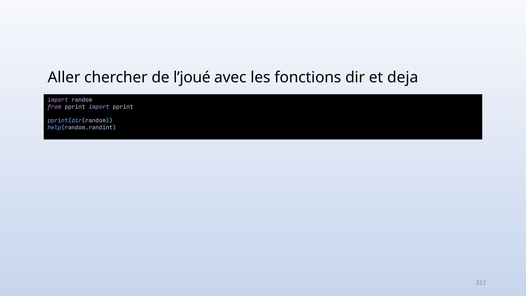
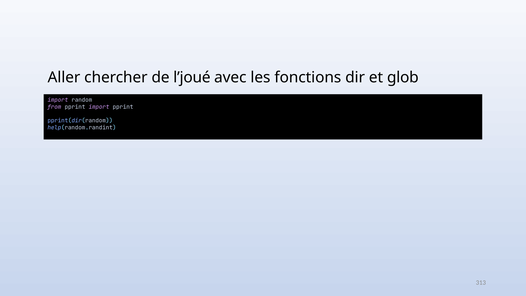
deja: deja -> glob
